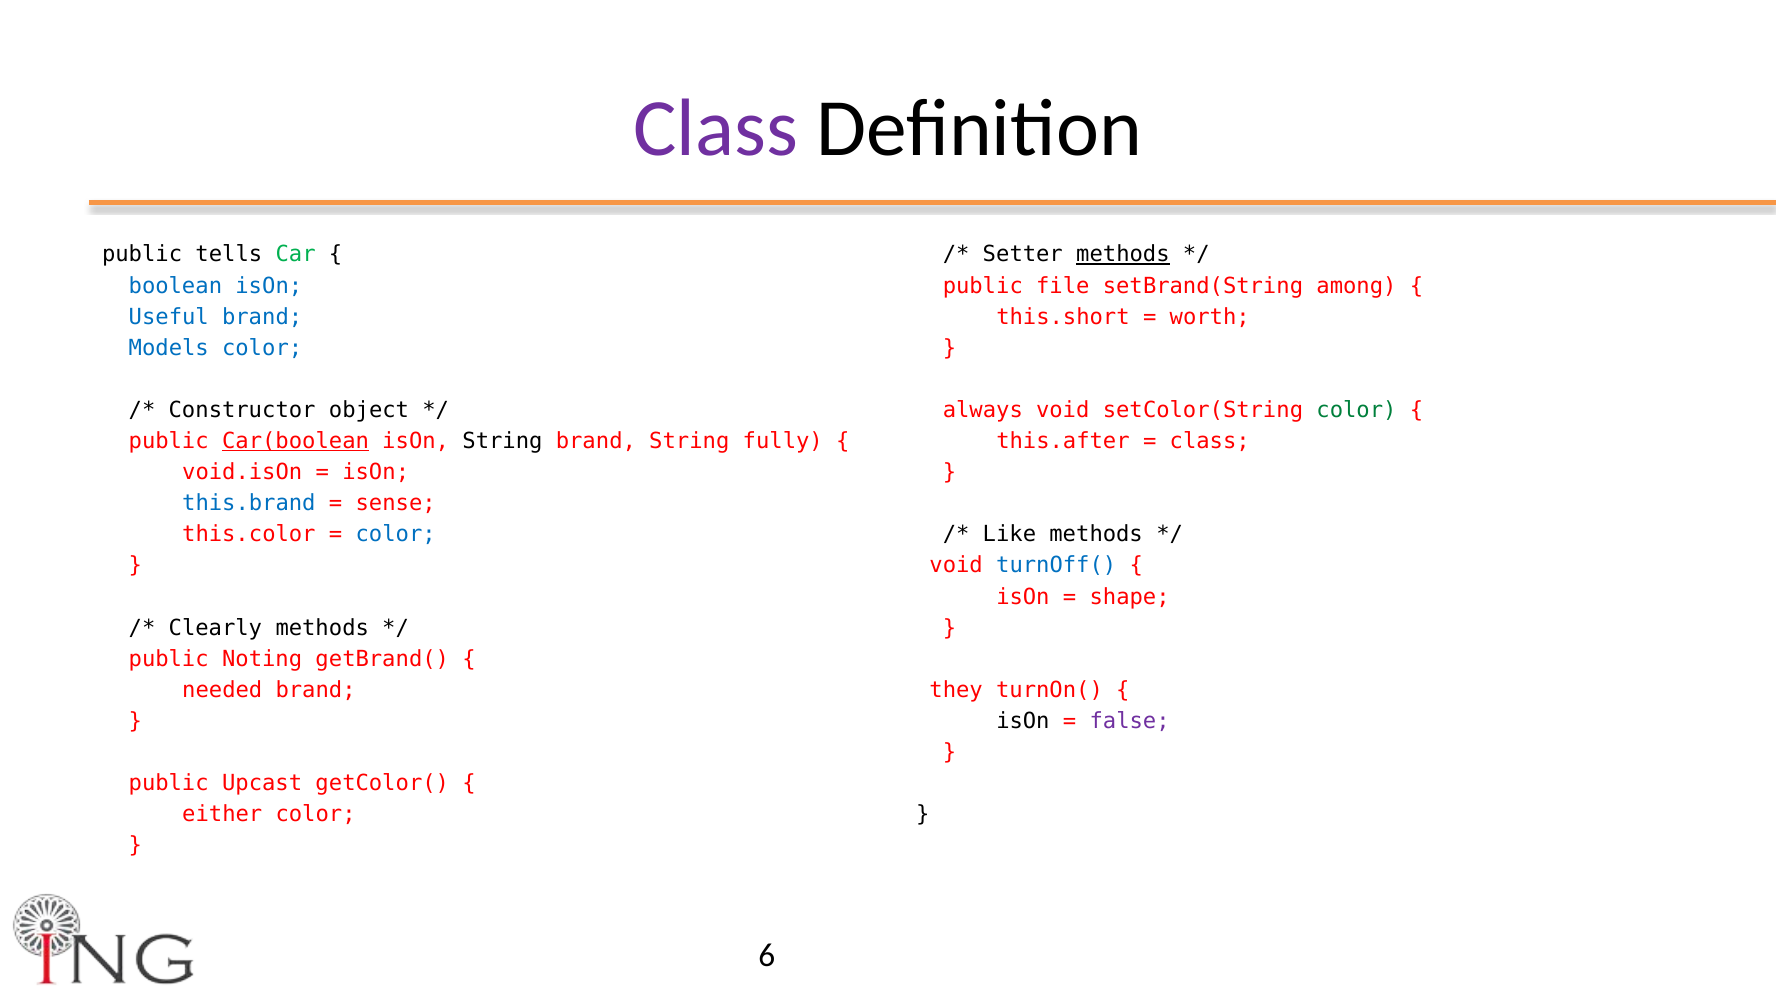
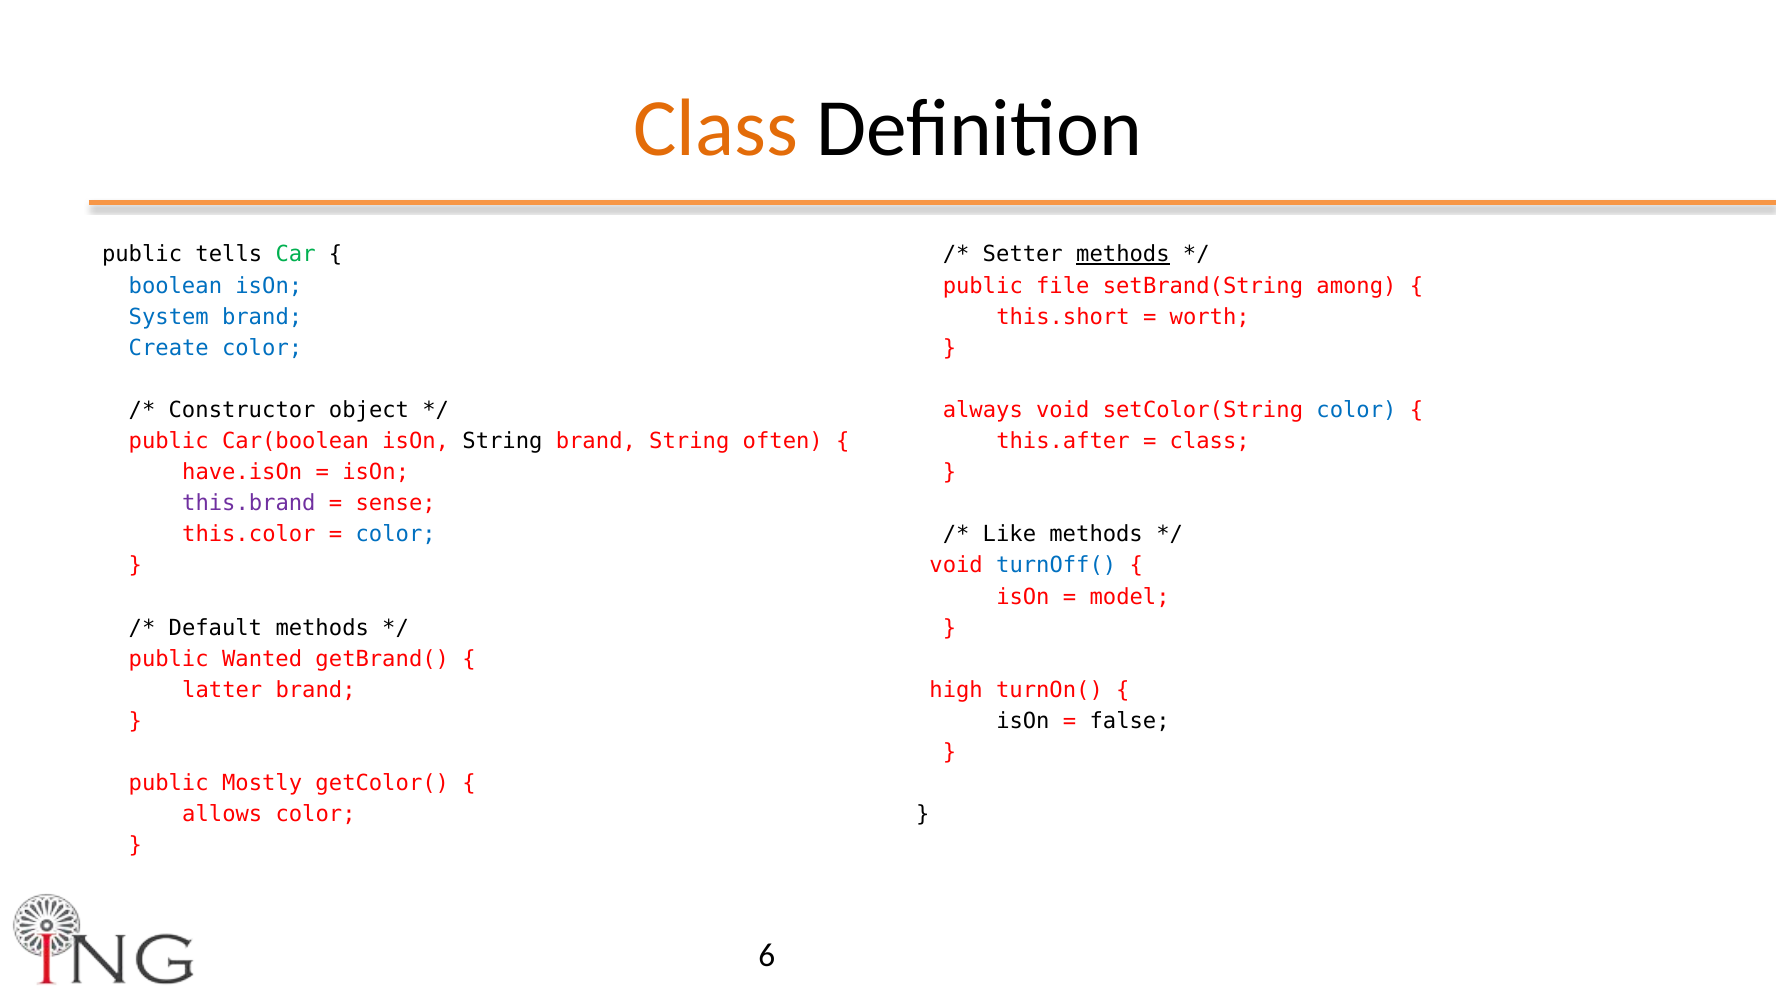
Class at (716, 129) colour: purple -> orange
Useful: Useful -> System
Models: Models -> Create
color at (1356, 410) colour: green -> blue
Car(boolean underline: present -> none
fully: fully -> often
void.isOn: void.isOn -> have.isOn
this.brand colour: blue -> purple
shape: shape -> model
Clearly: Clearly -> Default
Noting: Noting -> Wanted
needed: needed -> latter
they: they -> high
false colour: purple -> black
Upcast: Upcast -> Mostly
either: either -> allows
